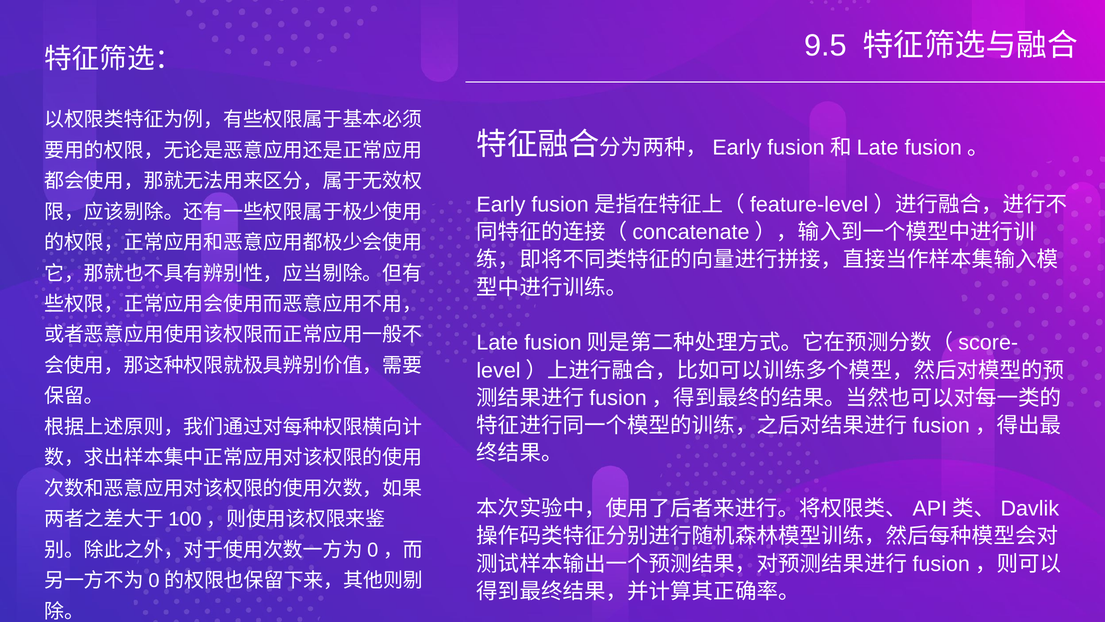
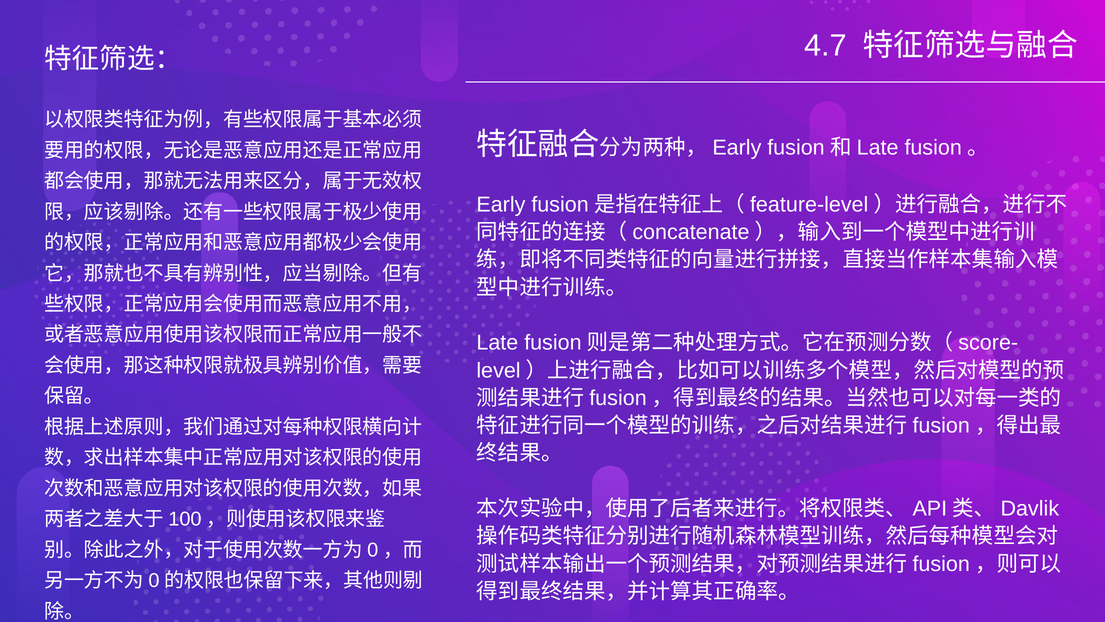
9.5: 9.5 -> 4.7
